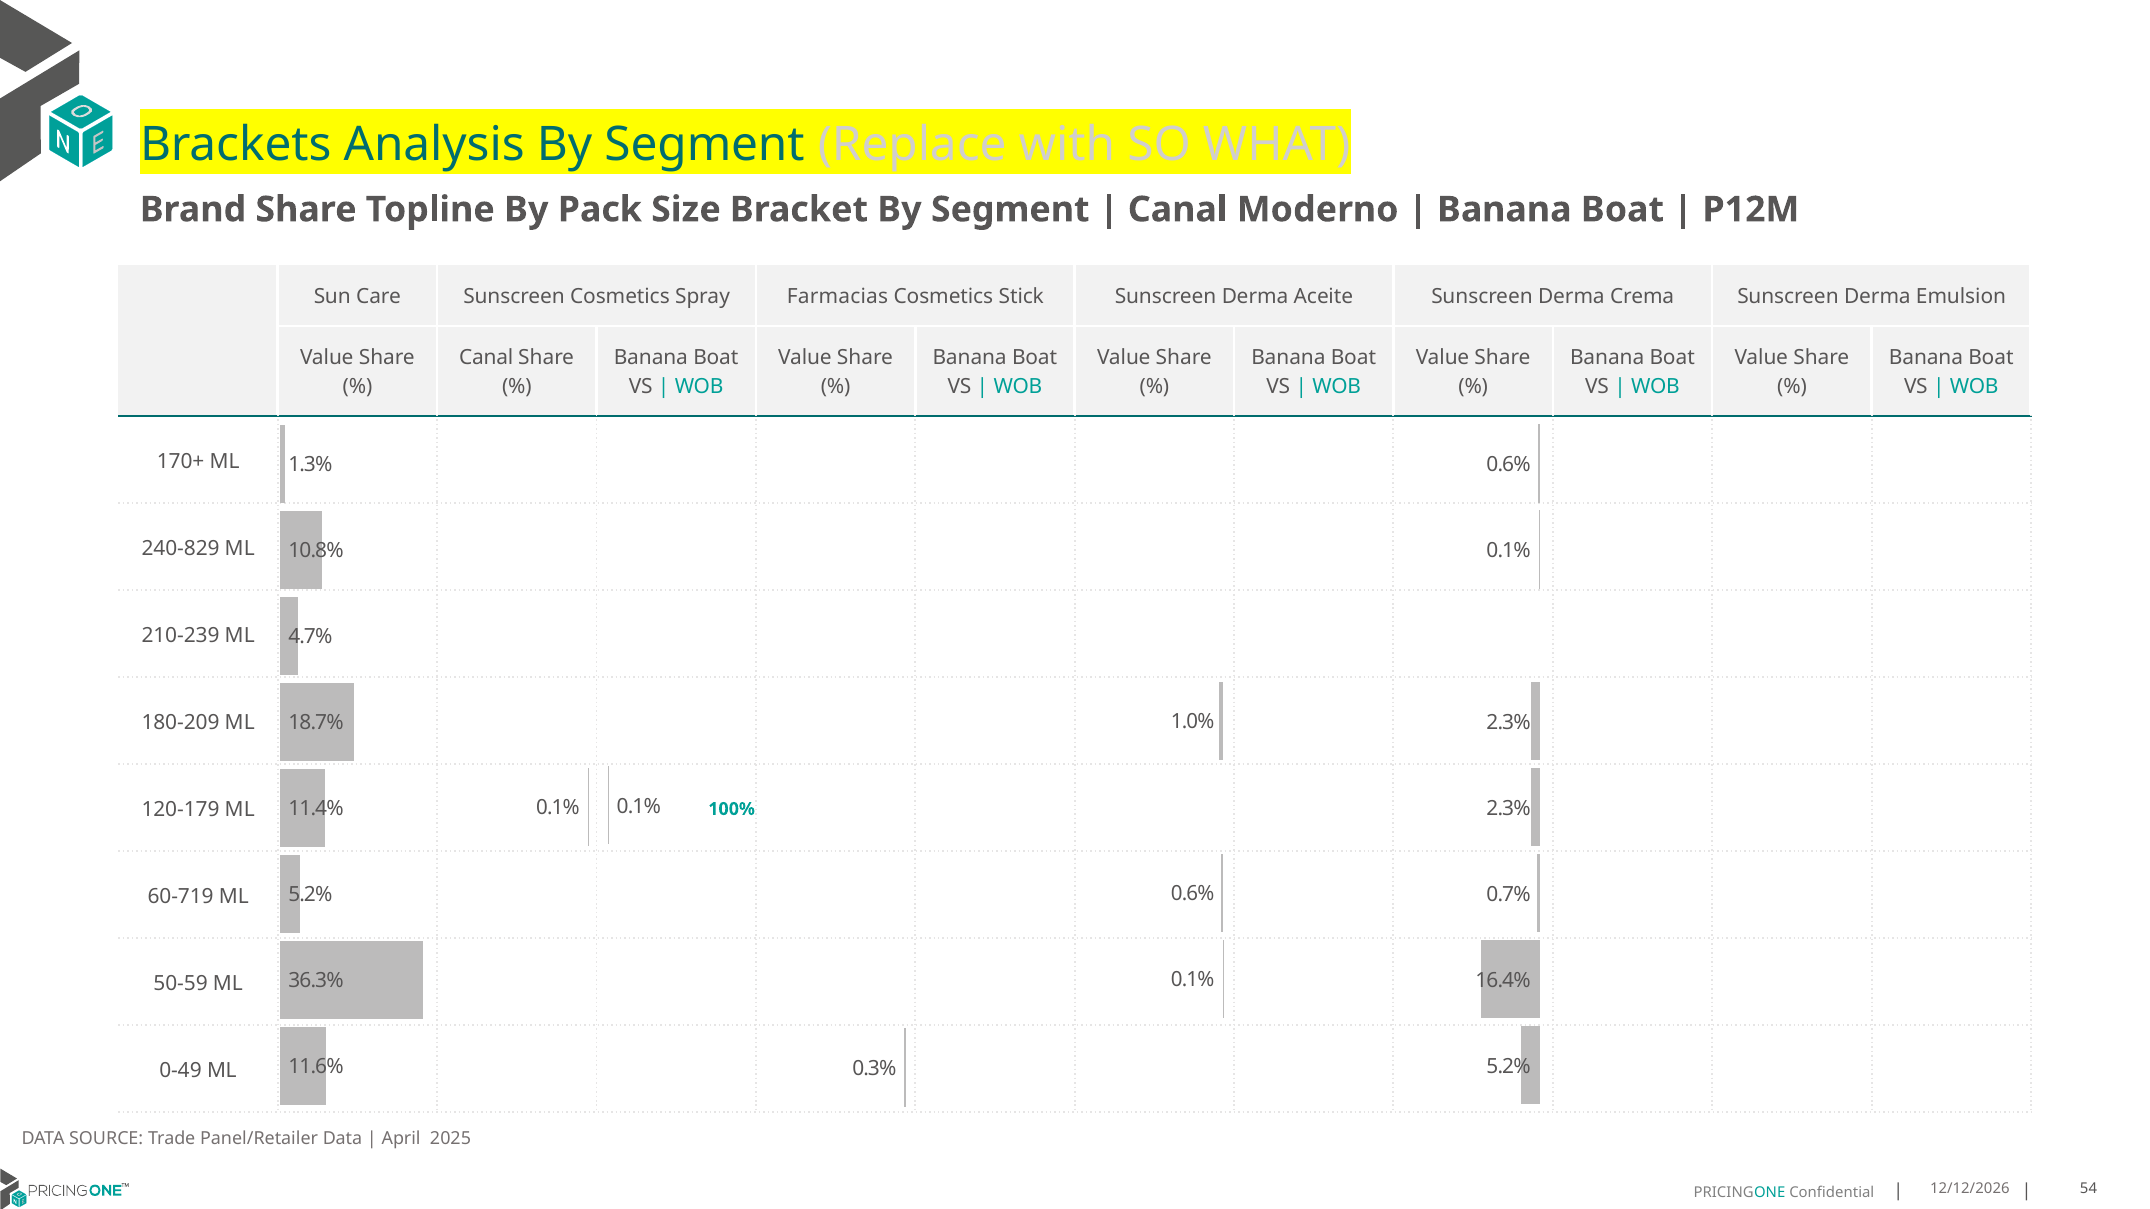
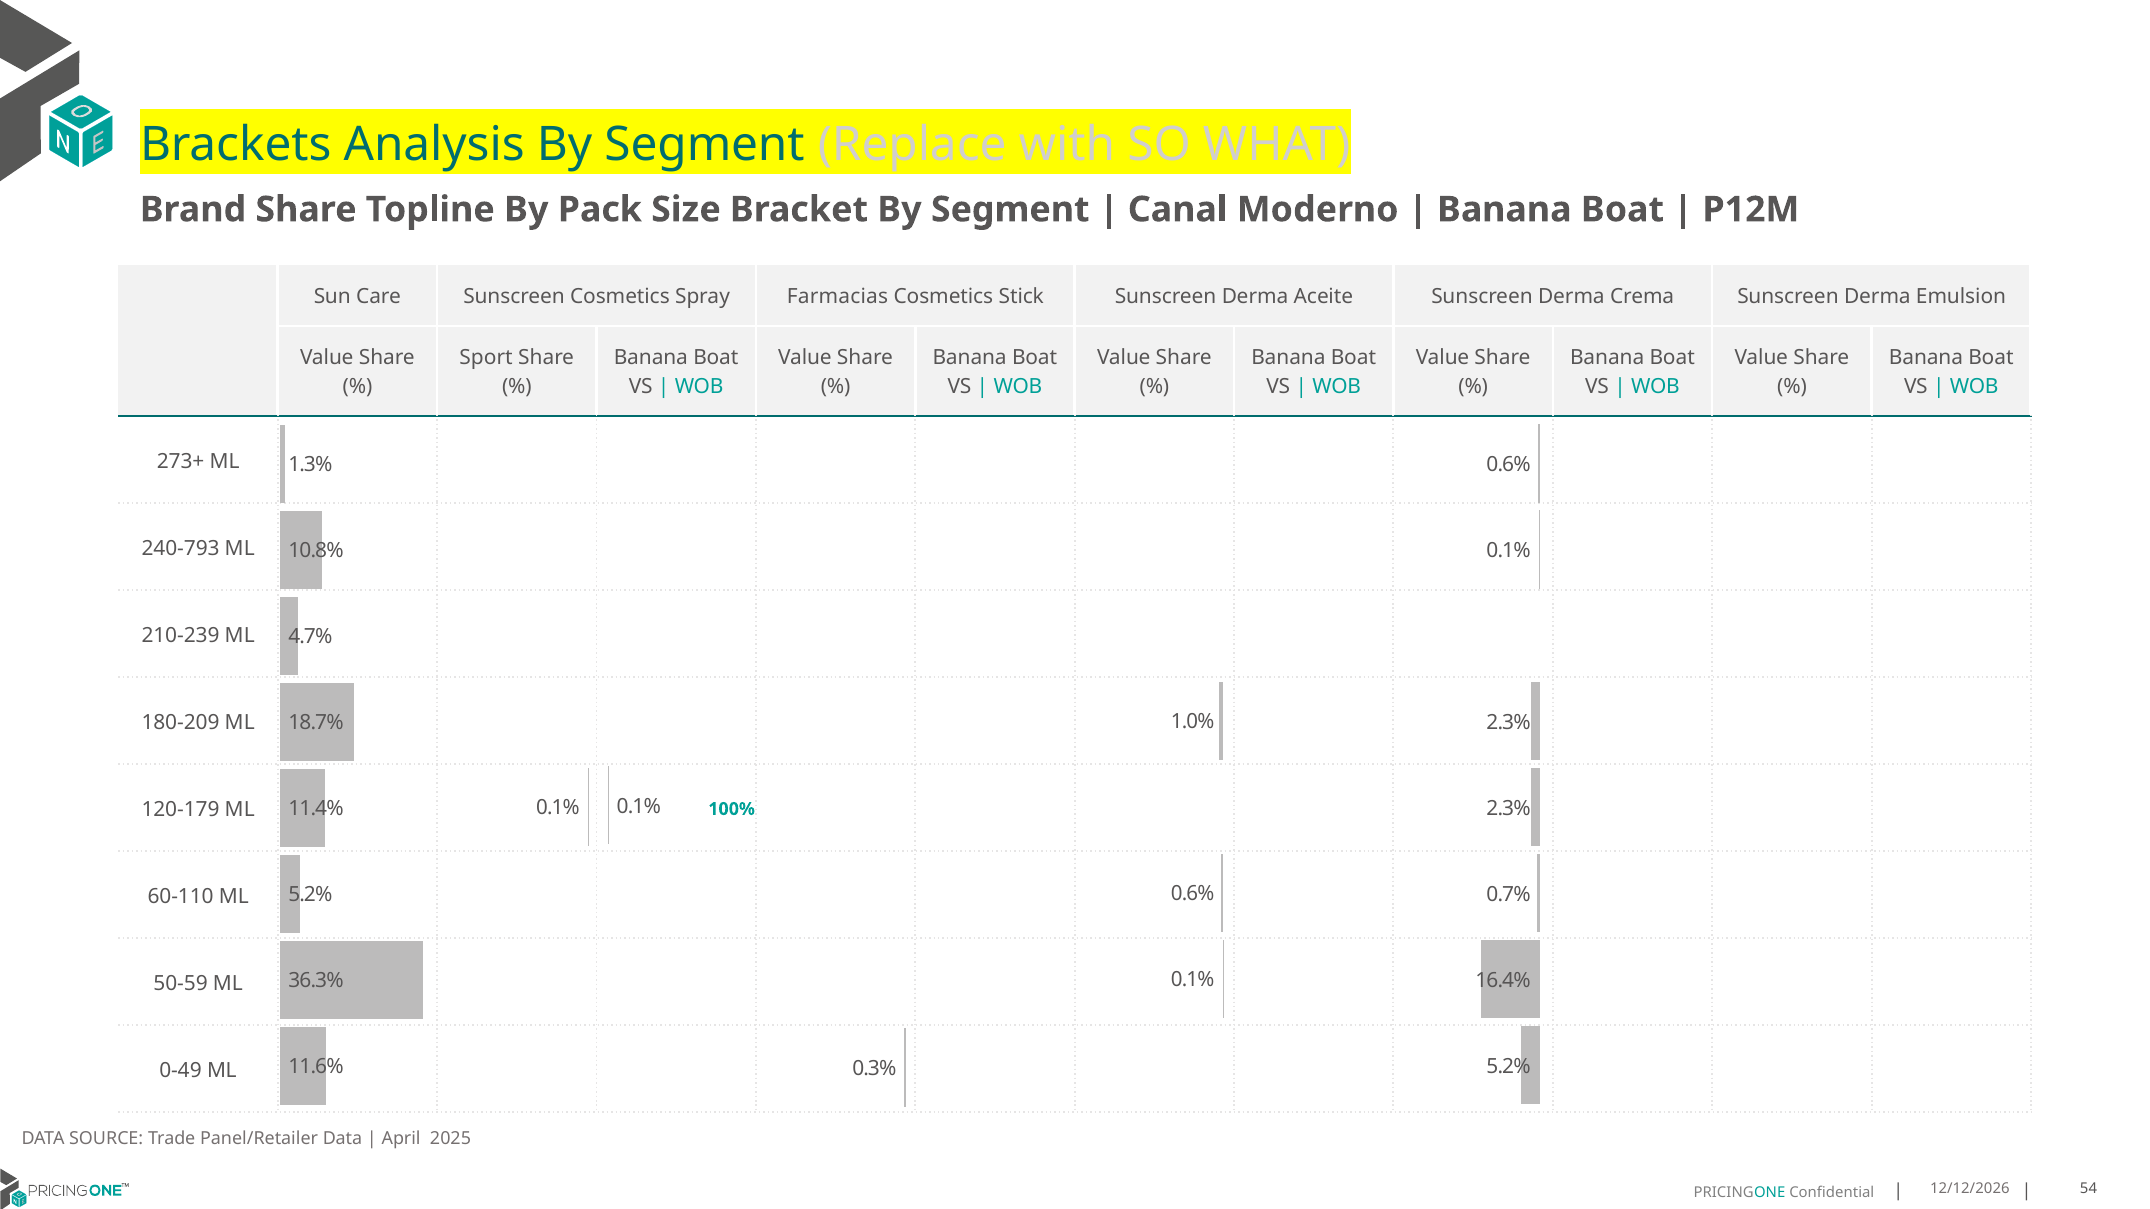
Canal at (486, 358): Canal -> Sport
170+: 170+ -> 273+
240-829: 240-829 -> 240-793
60-719: 60-719 -> 60-110
